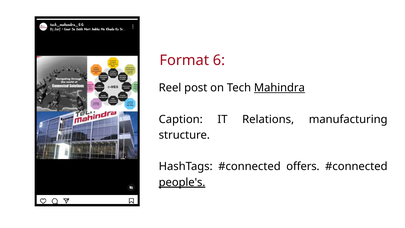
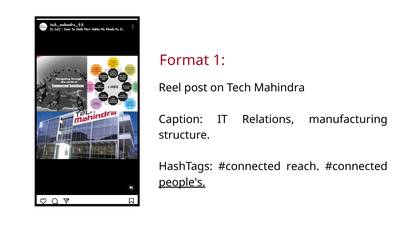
6: 6 -> 1
Mahindra underline: present -> none
offers: offers -> reach
